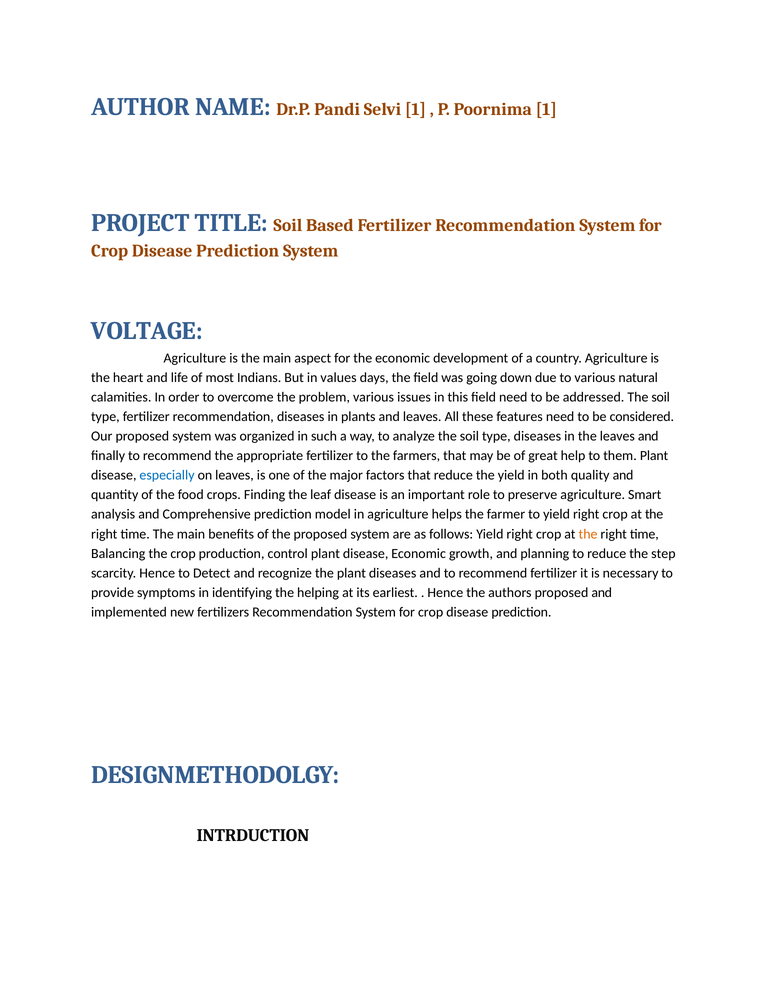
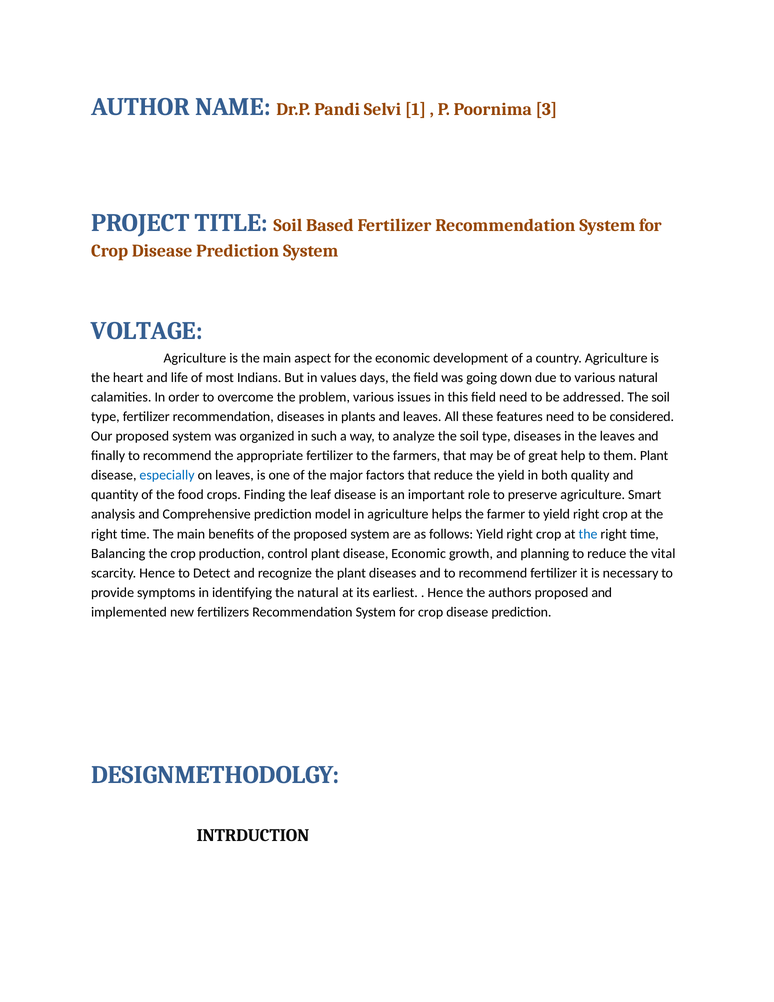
Poornima 1: 1 -> 3
the at (588, 534) colour: orange -> blue
step: step -> vital
the helping: helping -> natural
